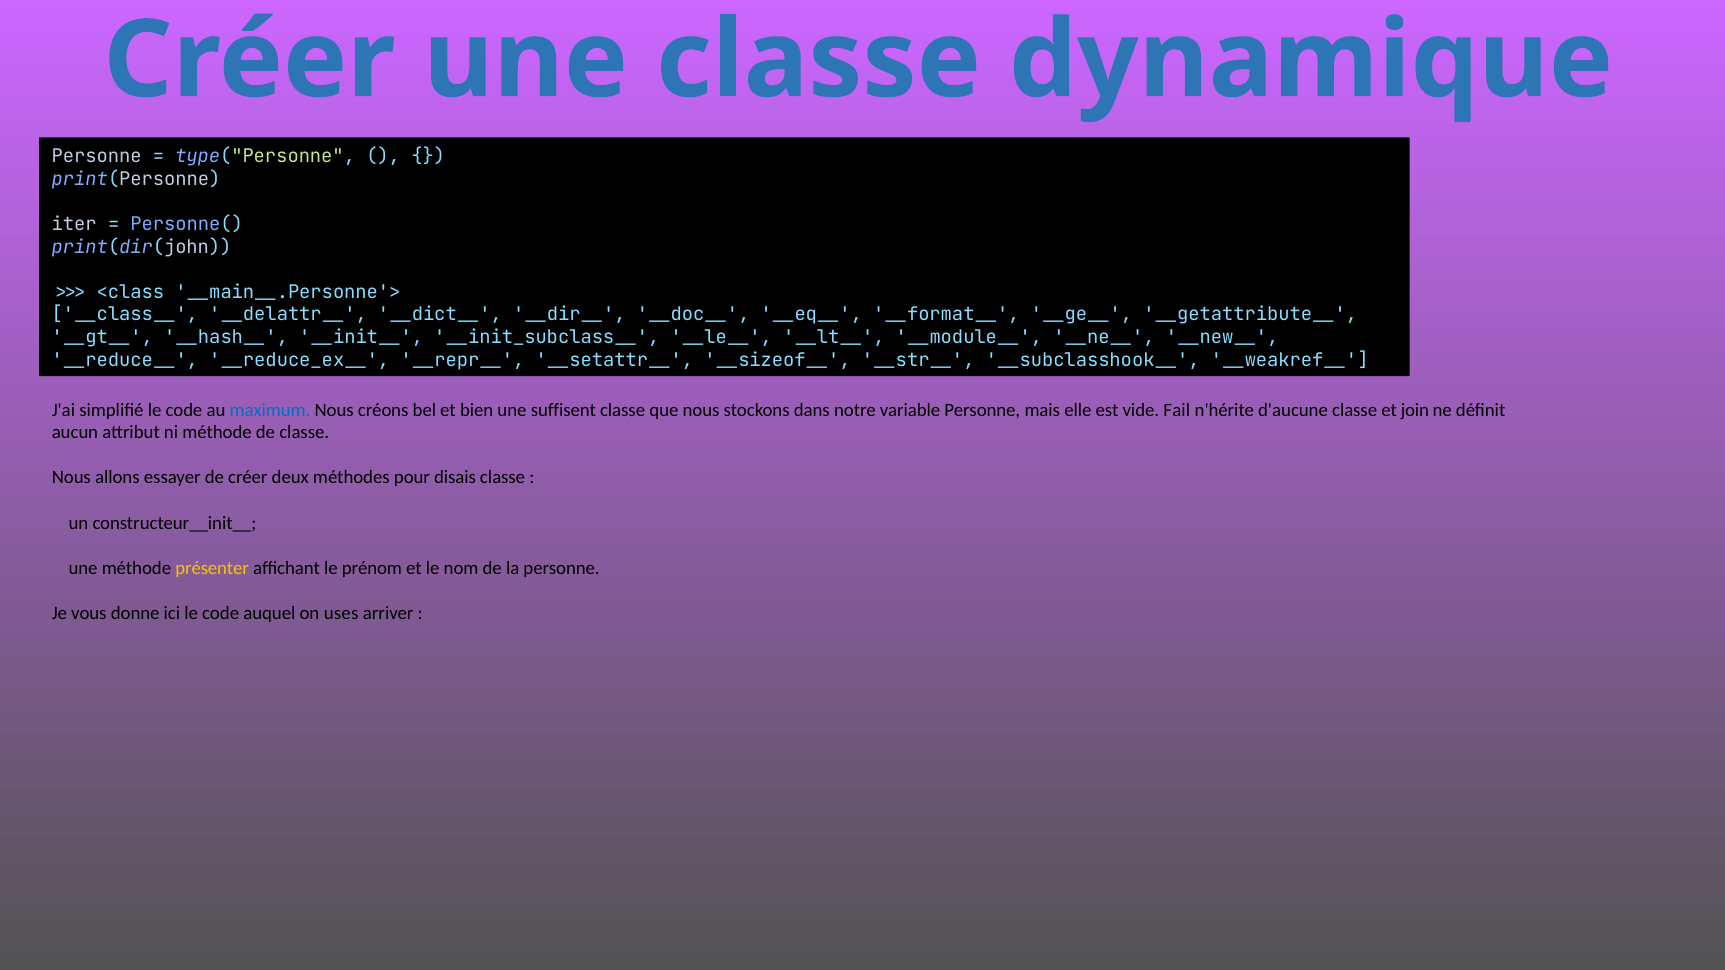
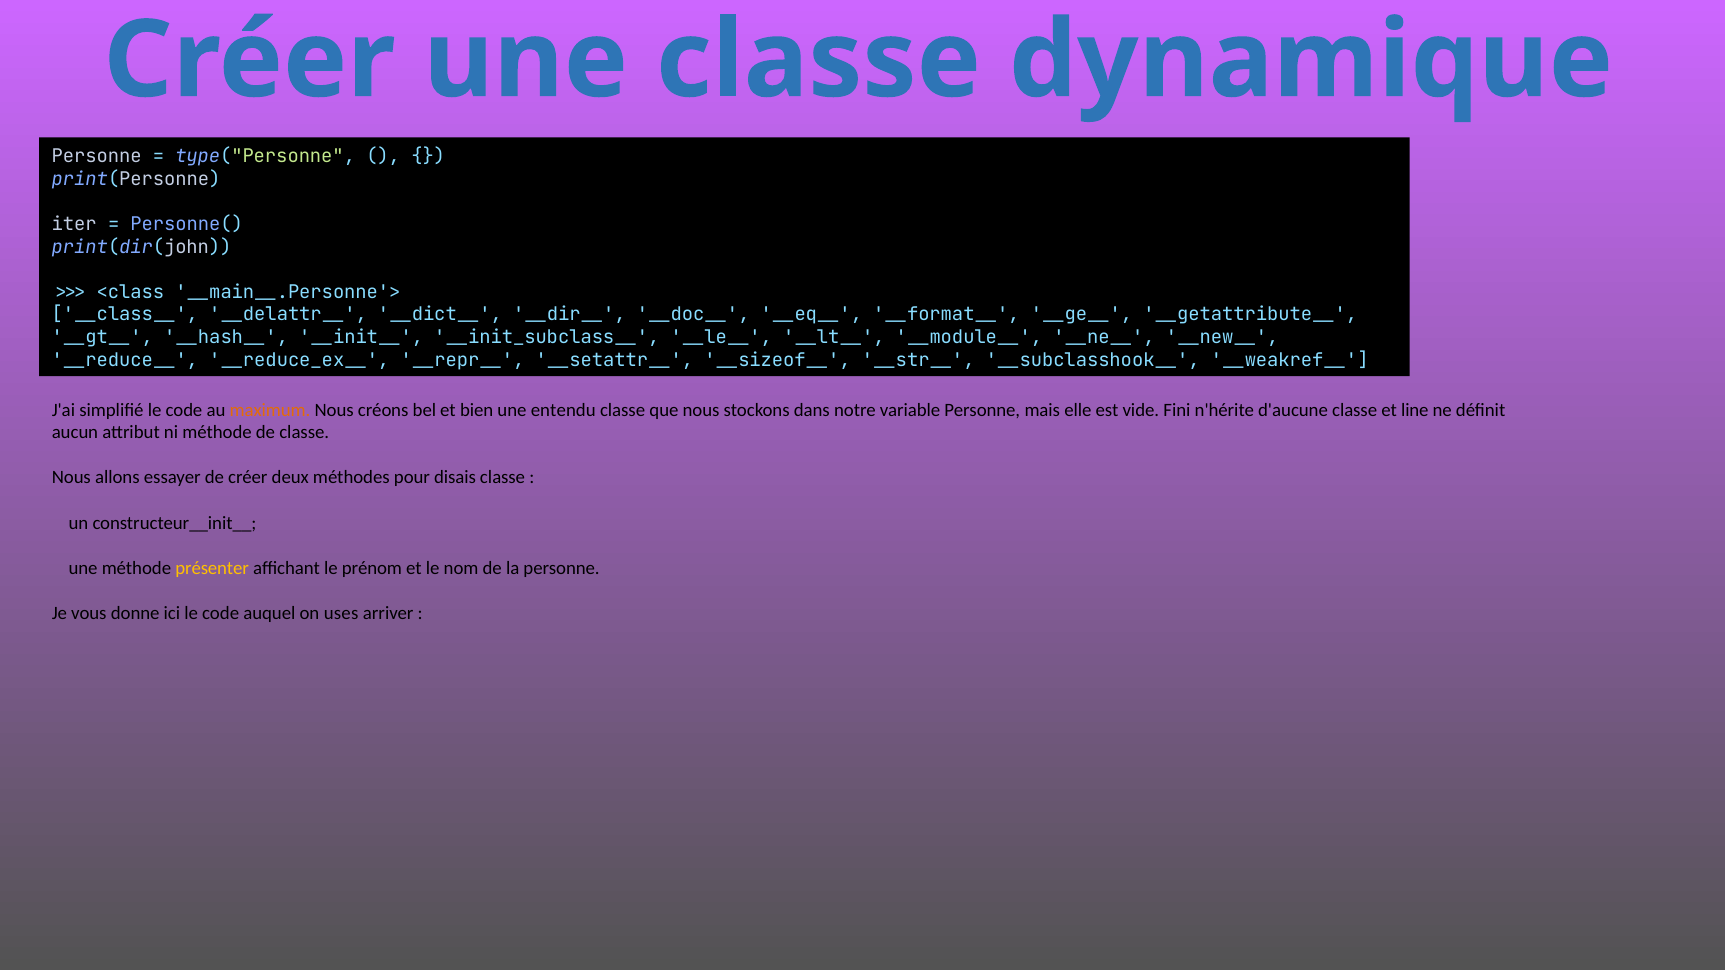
maximum colour: blue -> orange
suffisent: suffisent -> entendu
Fail: Fail -> Fini
join: join -> line
